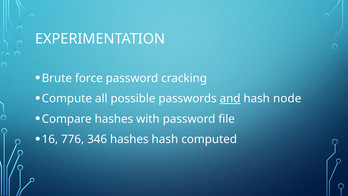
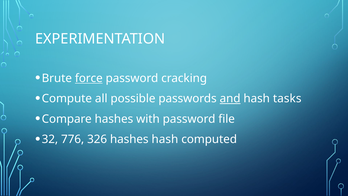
force underline: none -> present
node: node -> tasks
16: 16 -> 32
346: 346 -> 326
